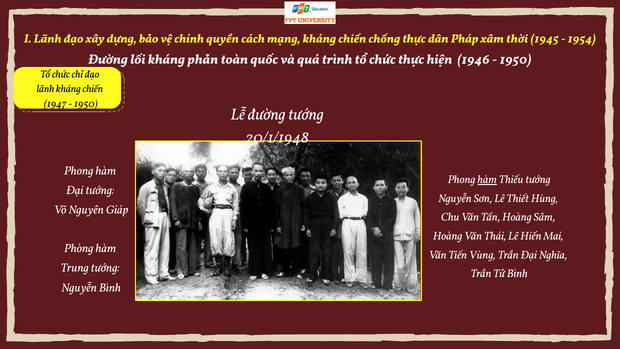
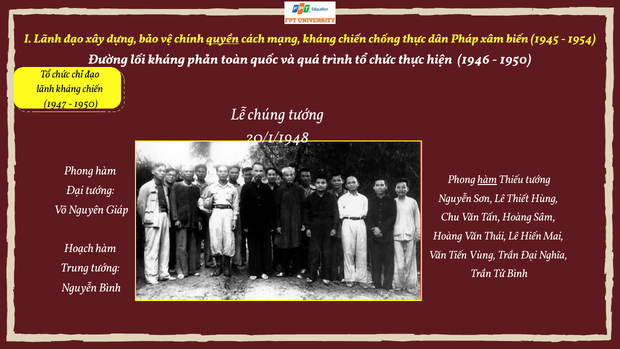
quyền underline: none -> present
thời: thời -> biến
Lễ đường: đường -> chúng
Phòng: Phòng -> Hoạch
